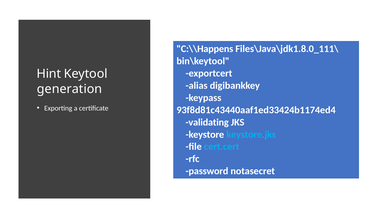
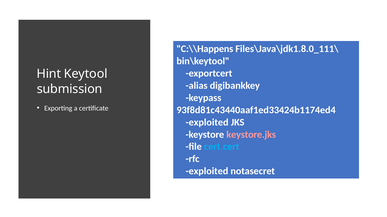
generation: generation -> submission
validating at (207, 123): validating -> exploited
keystore.jks colour: light blue -> pink
password at (207, 172): password -> exploited
